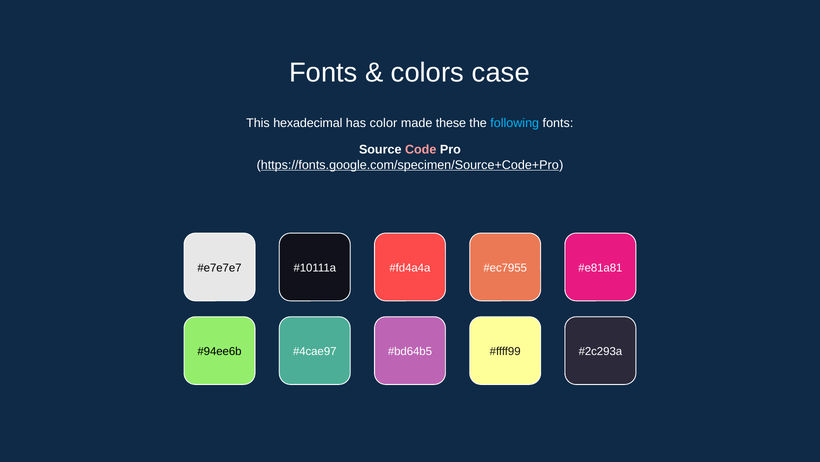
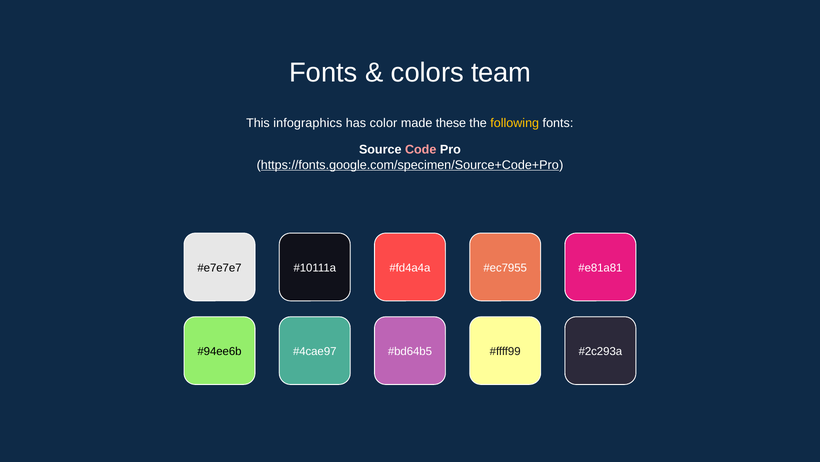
case: case -> team
hexadecimal: hexadecimal -> infographics
following colour: light blue -> yellow
